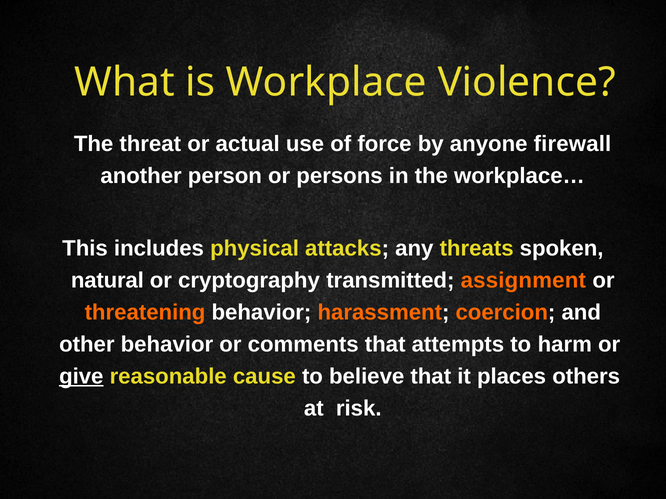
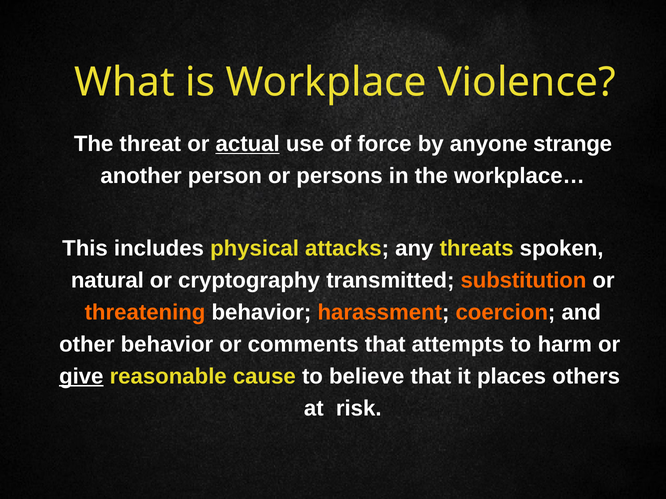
actual underline: none -> present
firewall: firewall -> strange
assignment: assignment -> substitution
